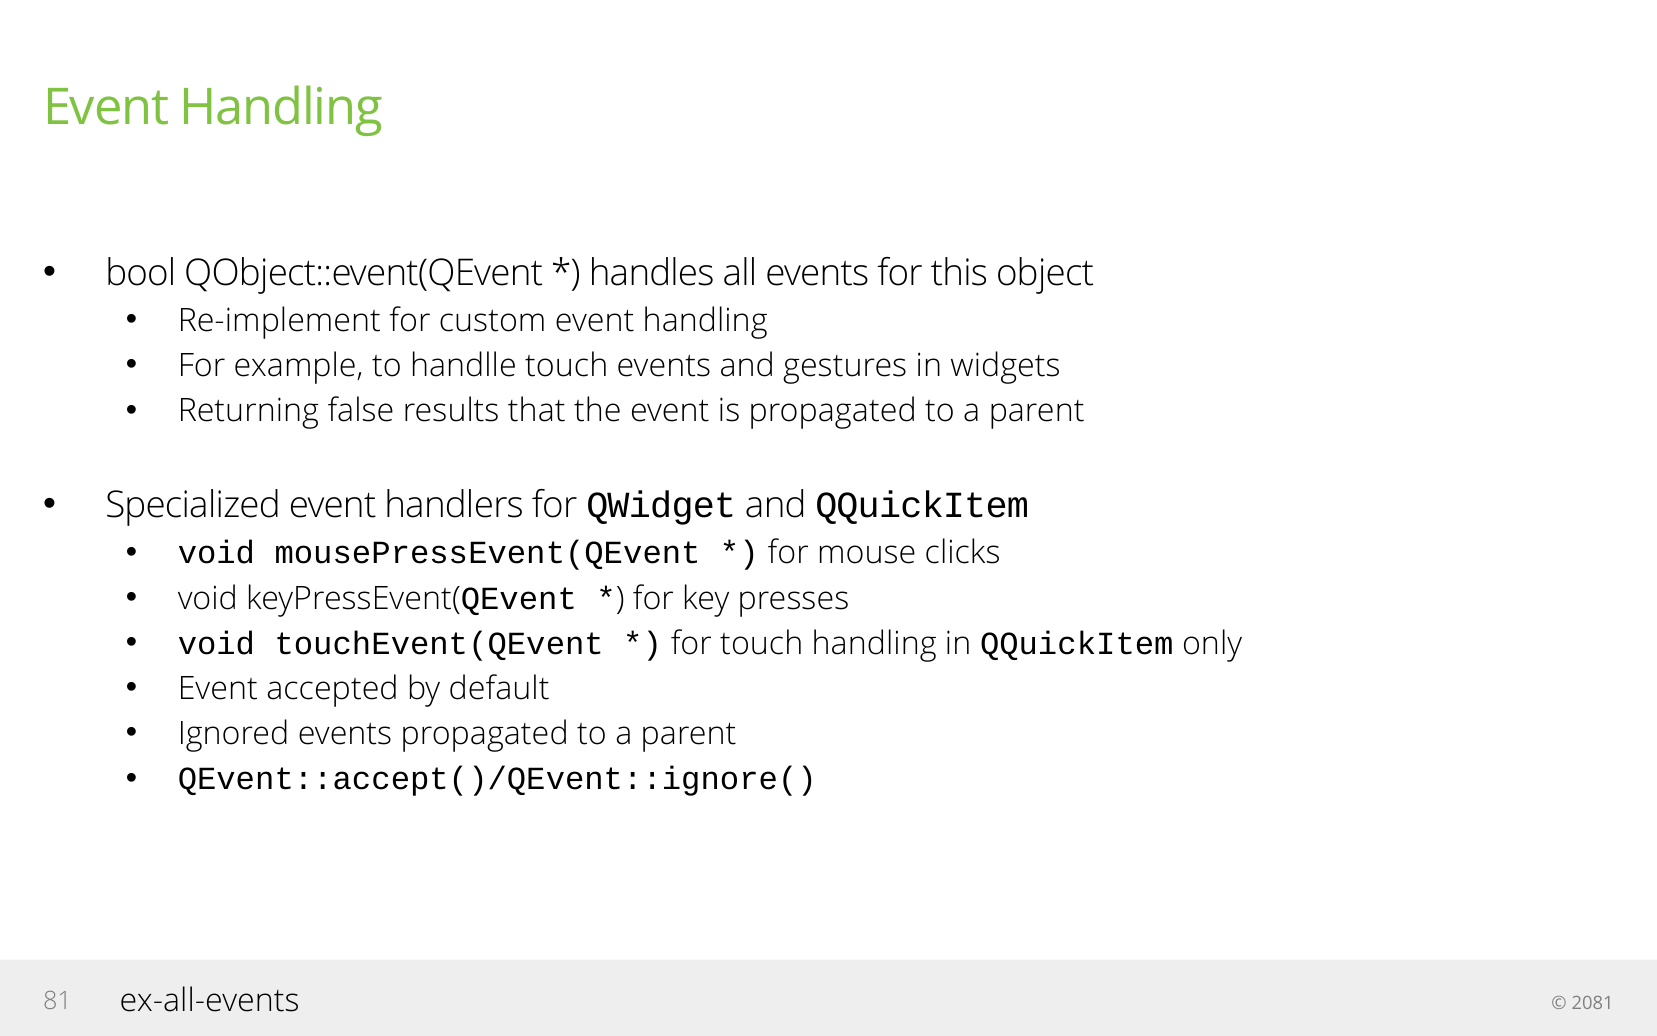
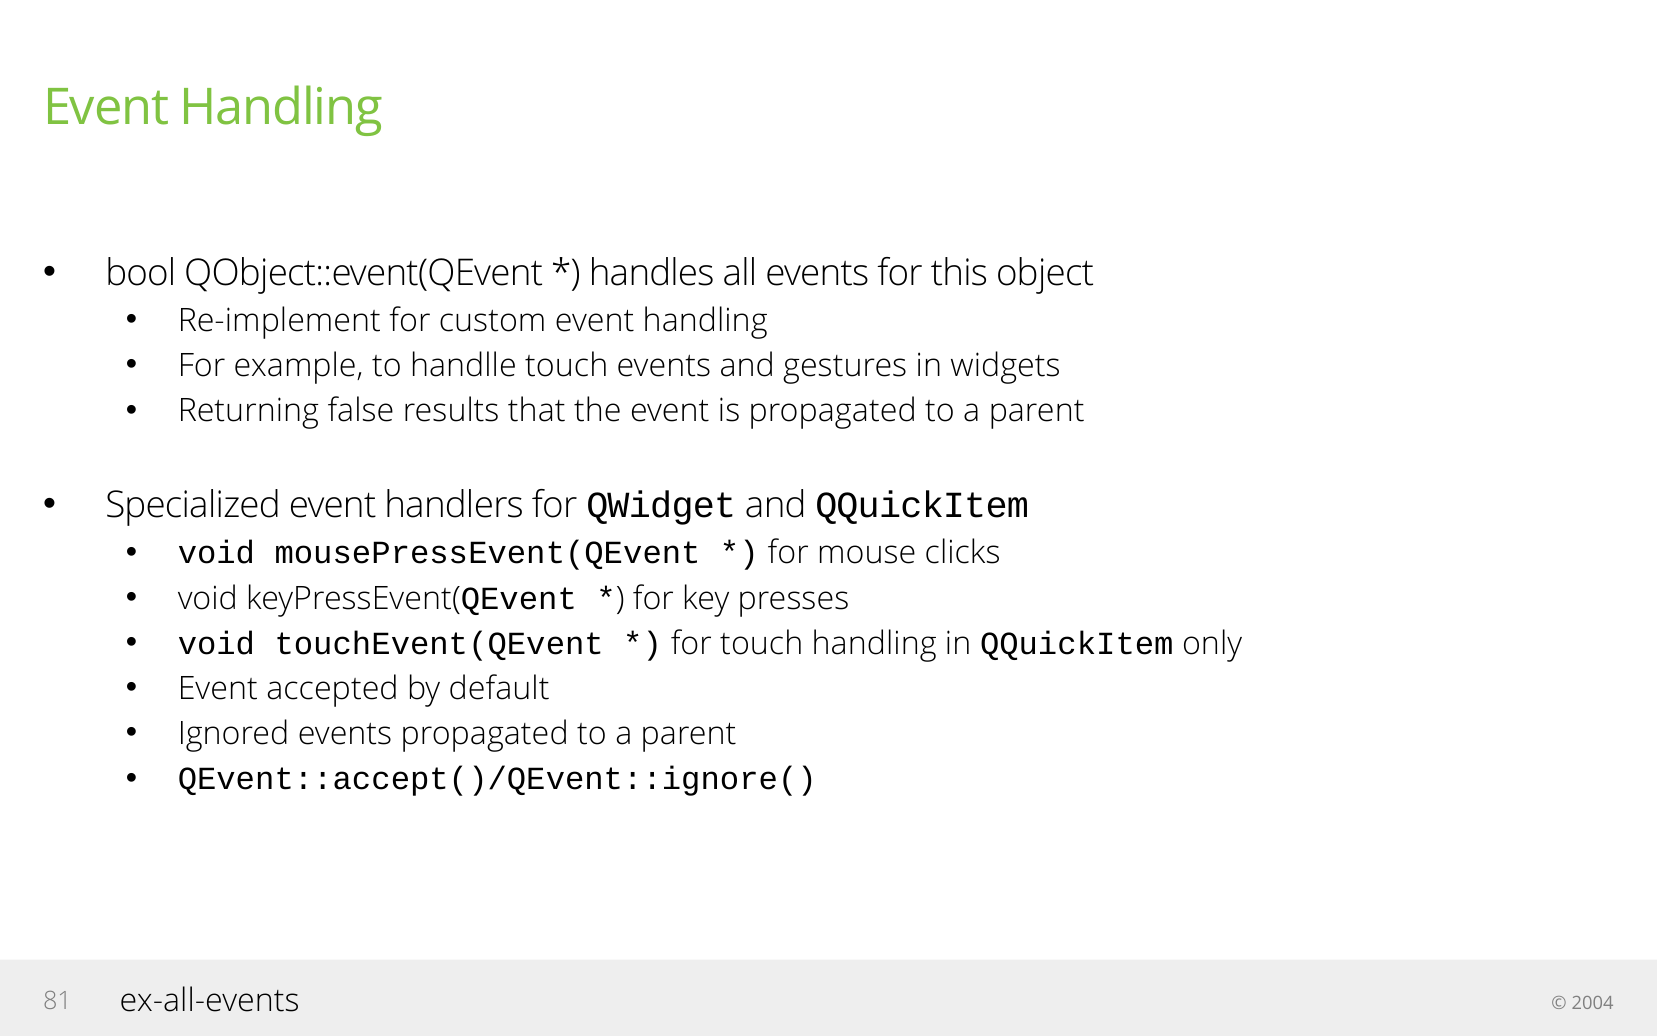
2081: 2081 -> 2004
